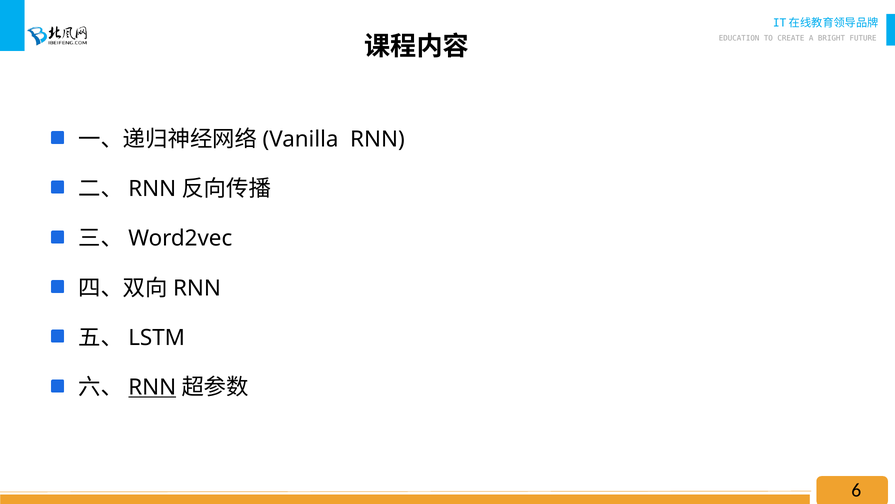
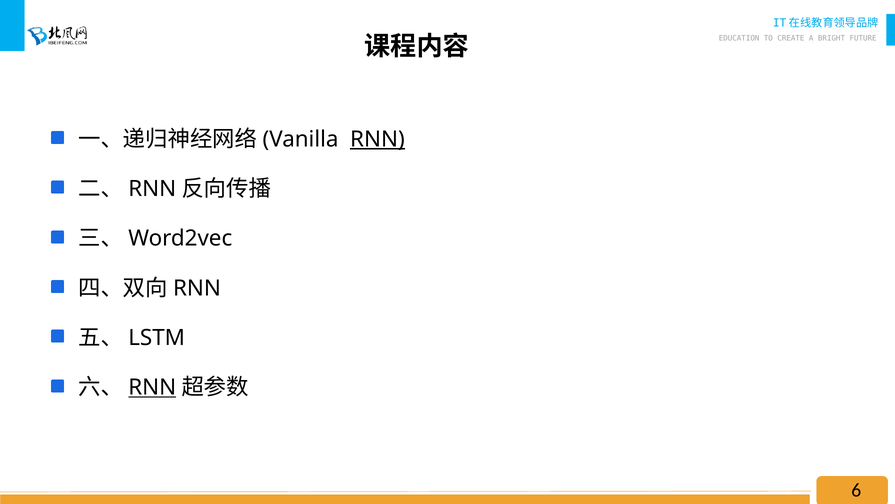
RNN at (377, 139) underline: none -> present
